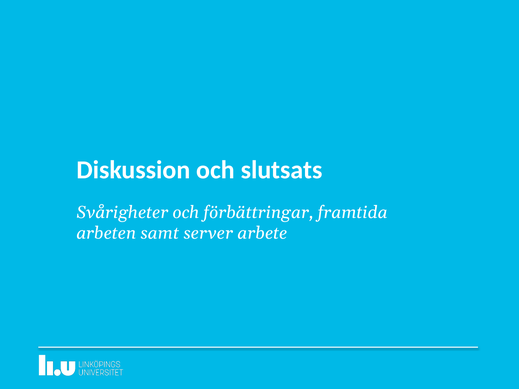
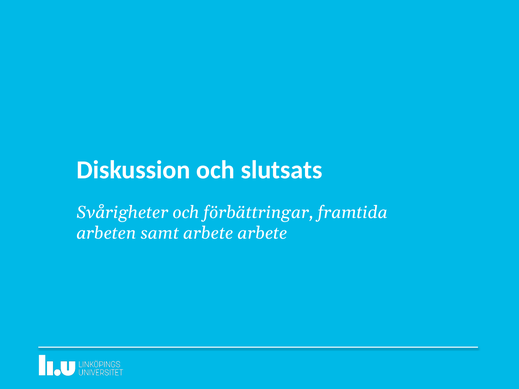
samt server: server -> arbete
